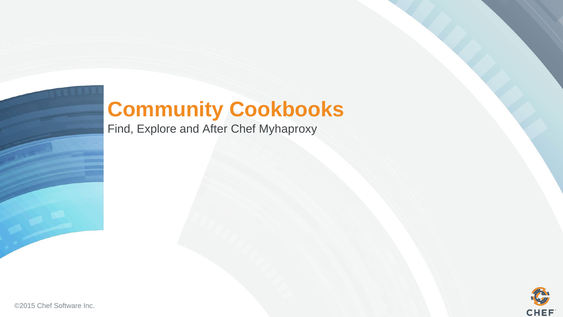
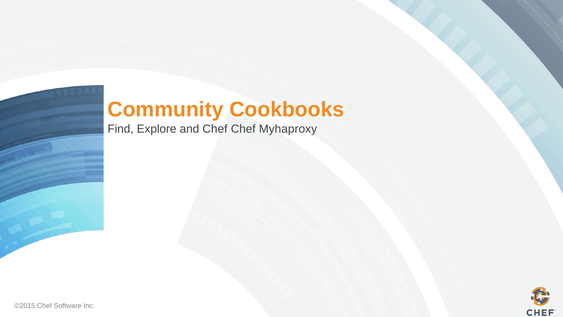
and After: After -> Chef
